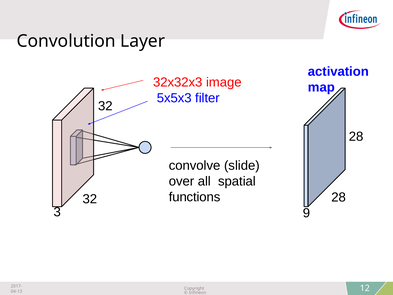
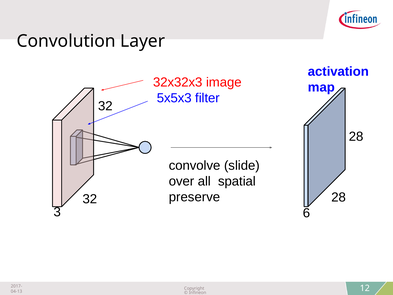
functions: functions -> preserve
9: 9 -> 6
